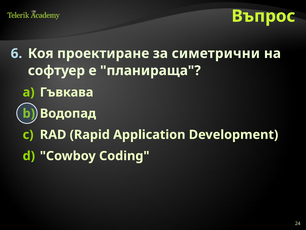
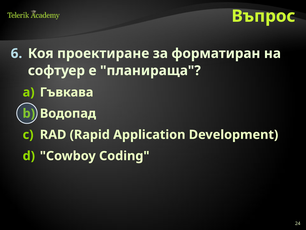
симетрични: симетрични -> форматиран
